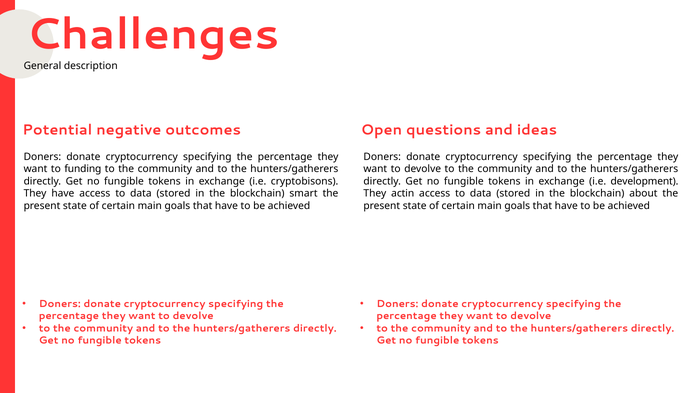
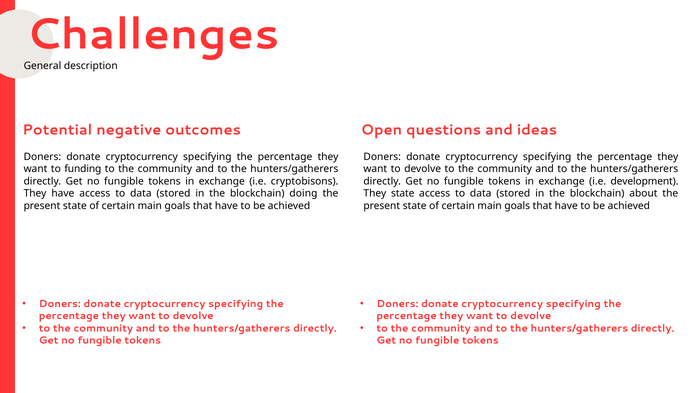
smart: smart -> doing
They actin: actin -> state
